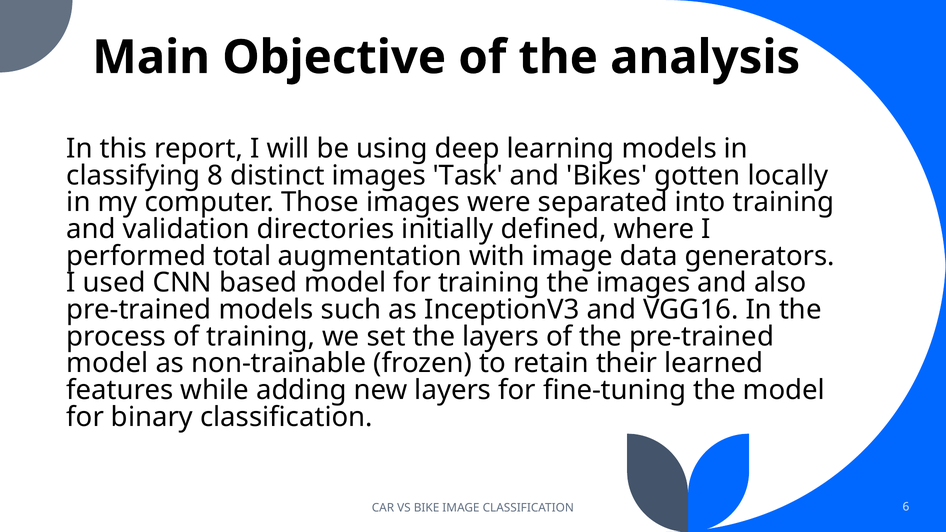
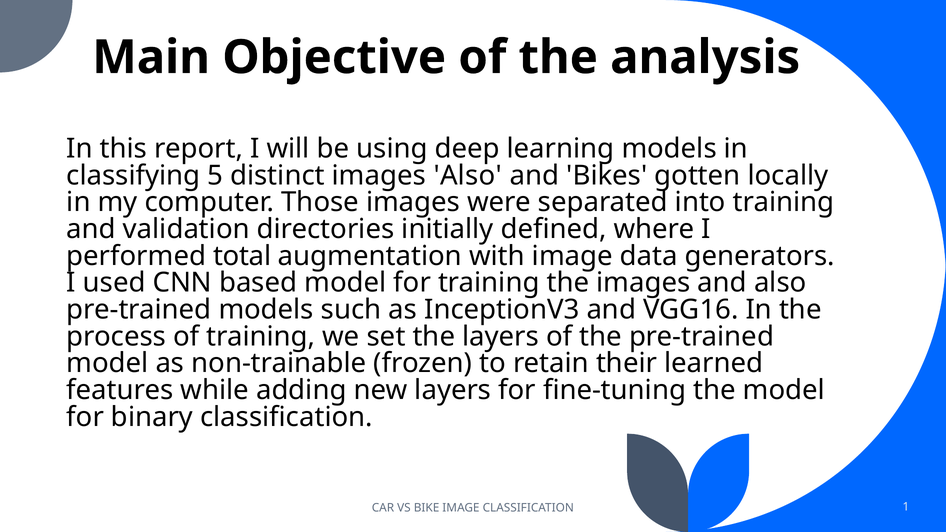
8: 8 -> 5
images Task: Task -> Also
6: 6 -> 1
